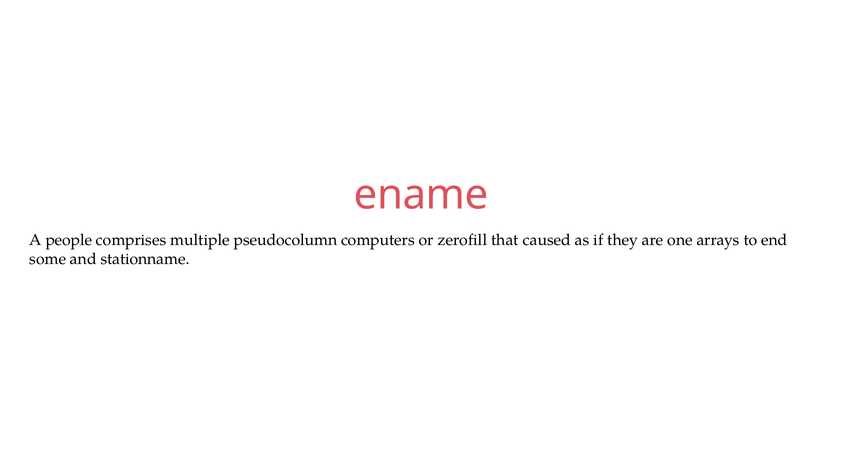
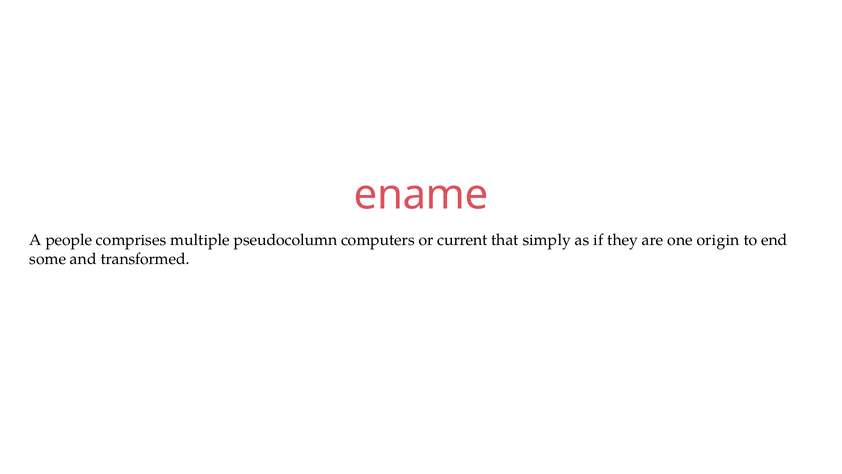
zerofill: zerofill -> current
caused: caused -> simply
arrays: arrays -> origin
stationname: stationname -> transformed
